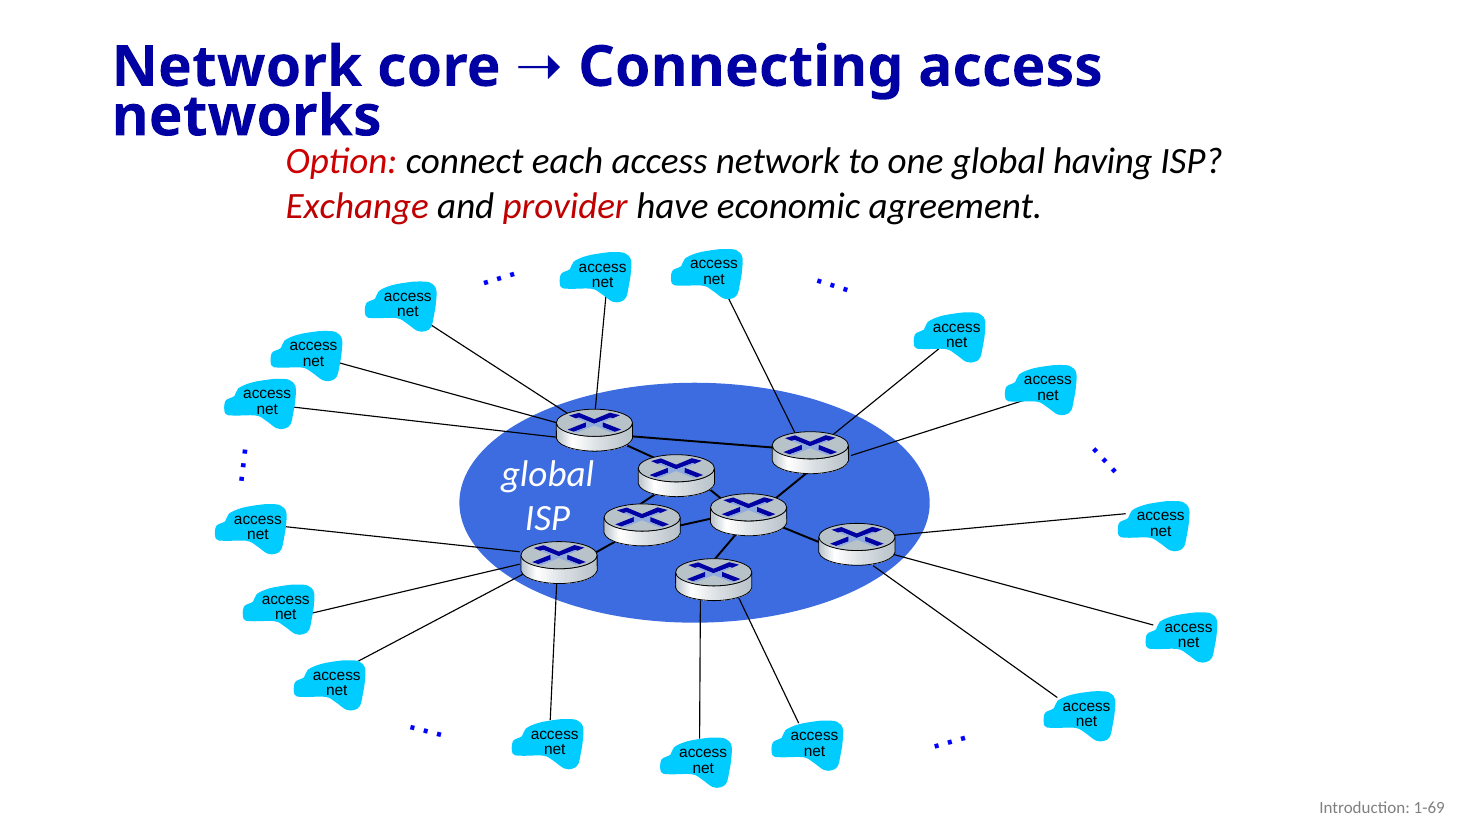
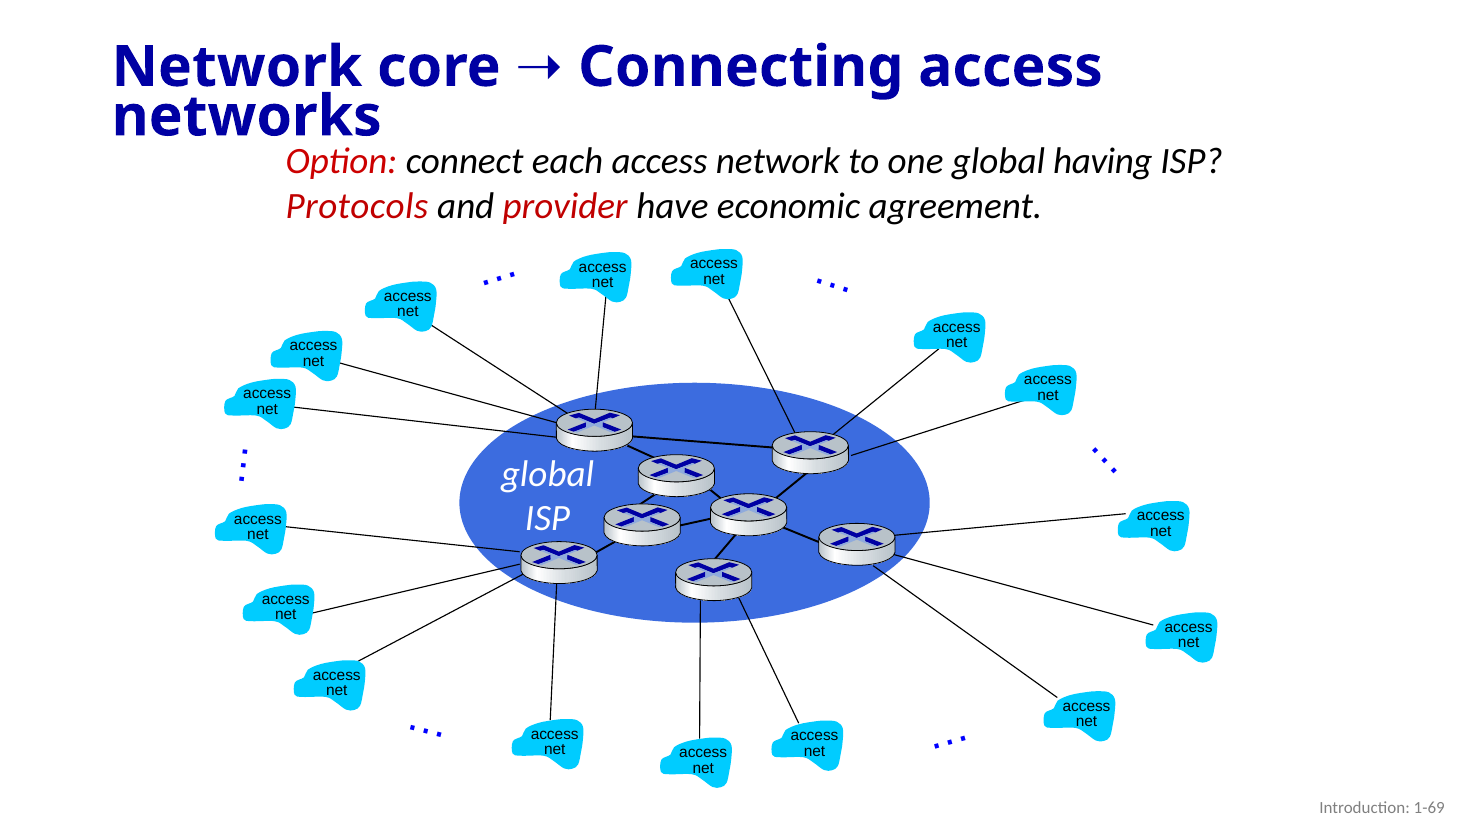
Exchange: Exchange -> Protocols
